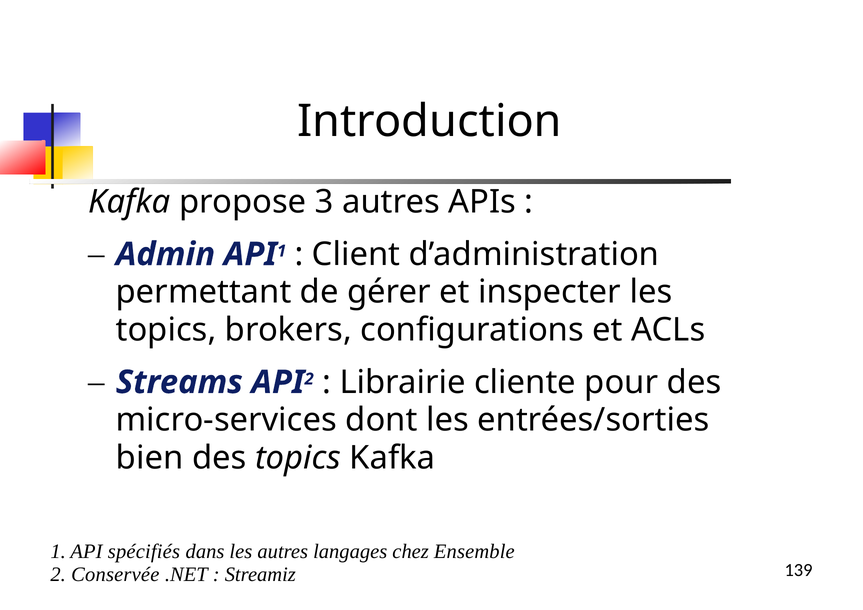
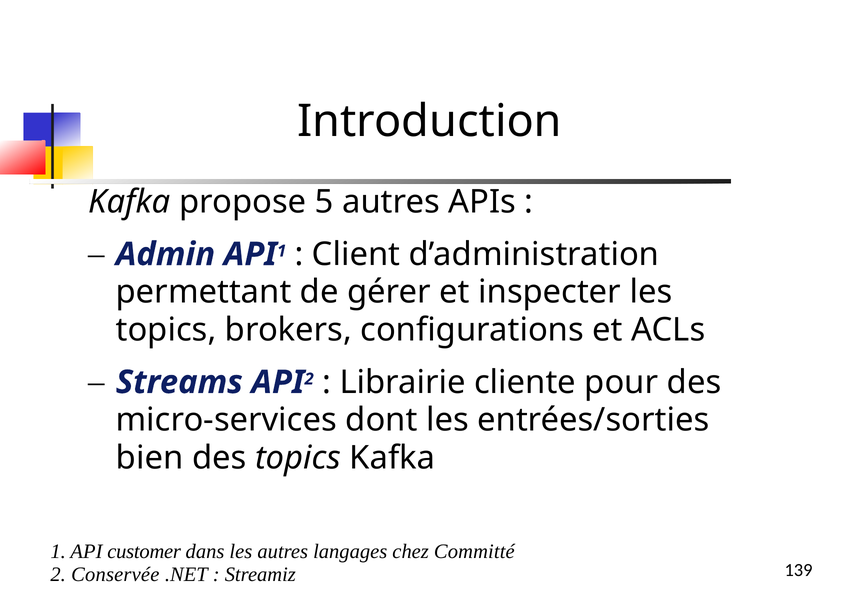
3: 3 -> 5
spécifiés: spécifiés -> customer
Ensemble: Ensemble -> Committé
